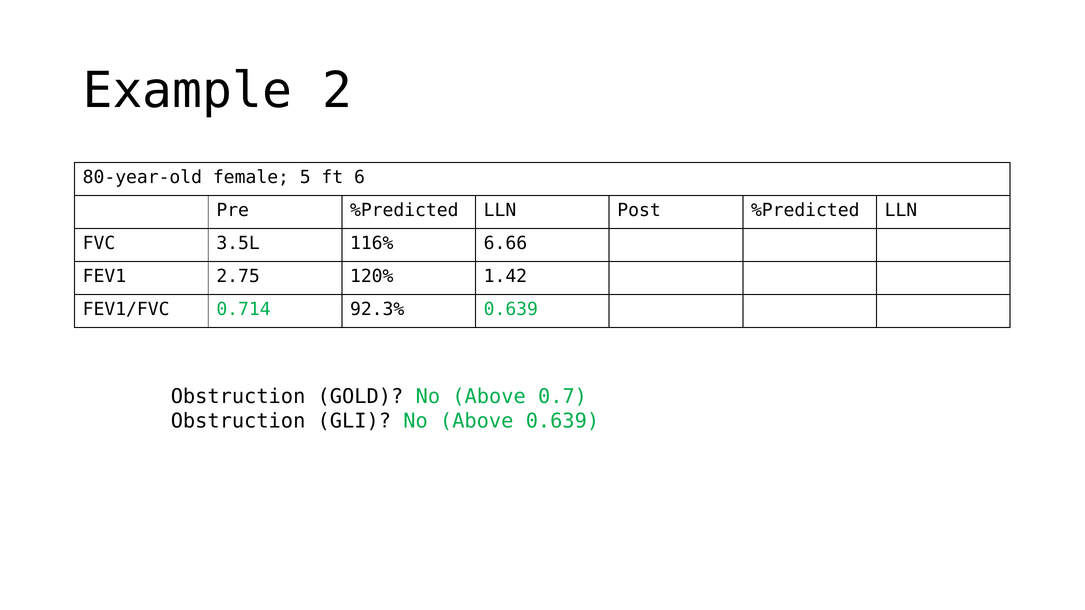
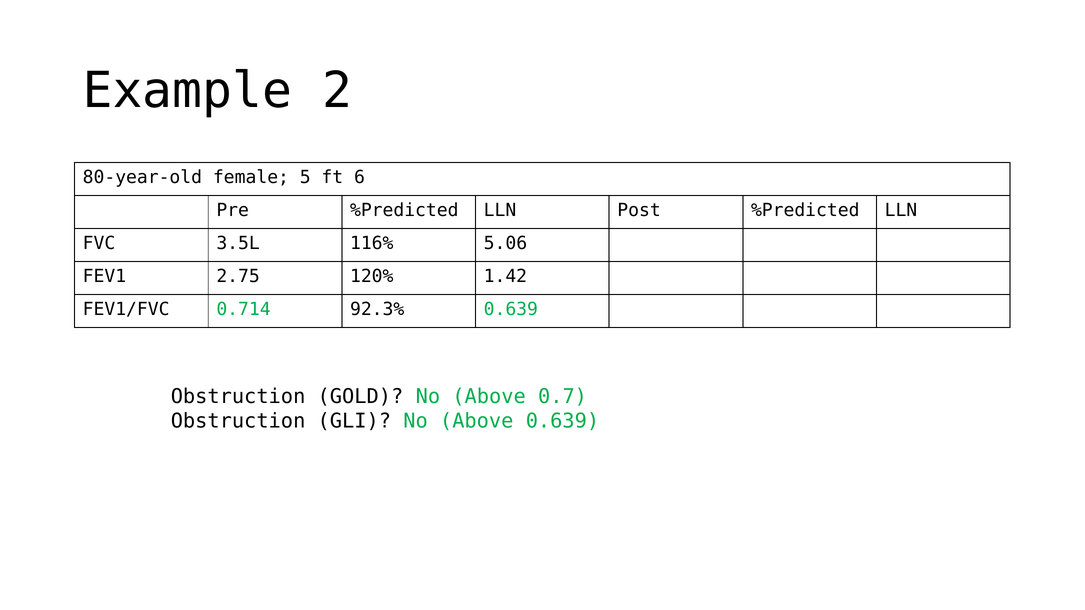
6.66: 6.66 -> 5.06
